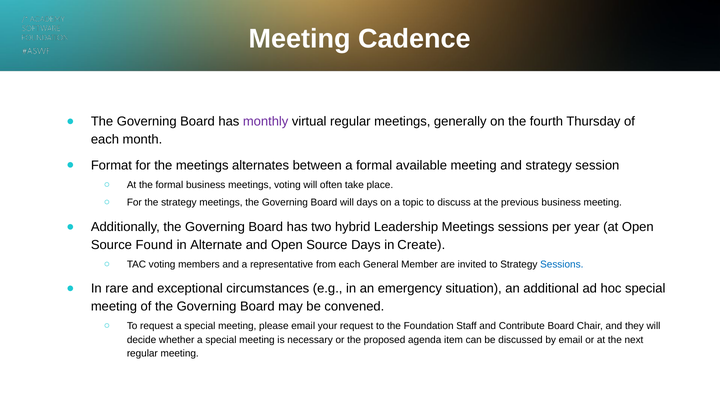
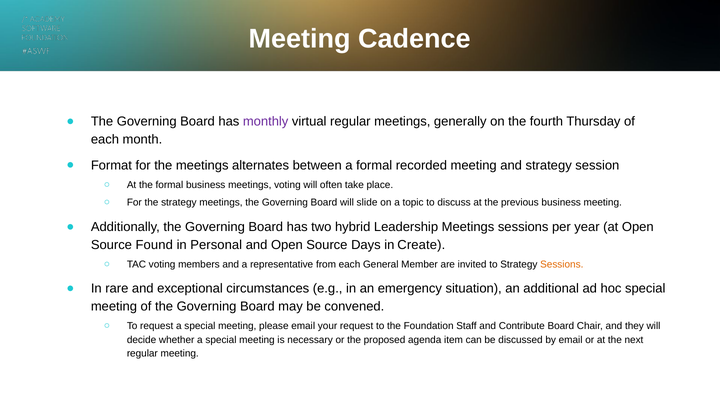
available: available -> recorded
will days: days -> slide
Alternate: Alternate -> Personal
Sessions at (562, 264) colour: blue -> orange
